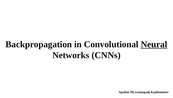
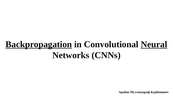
Backpropagation underline: none -> present
